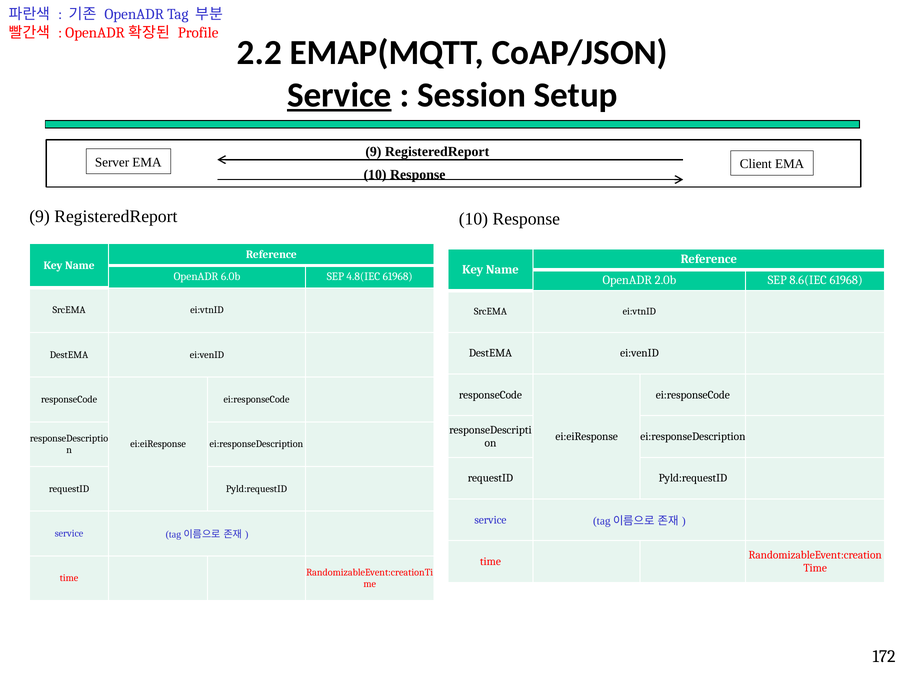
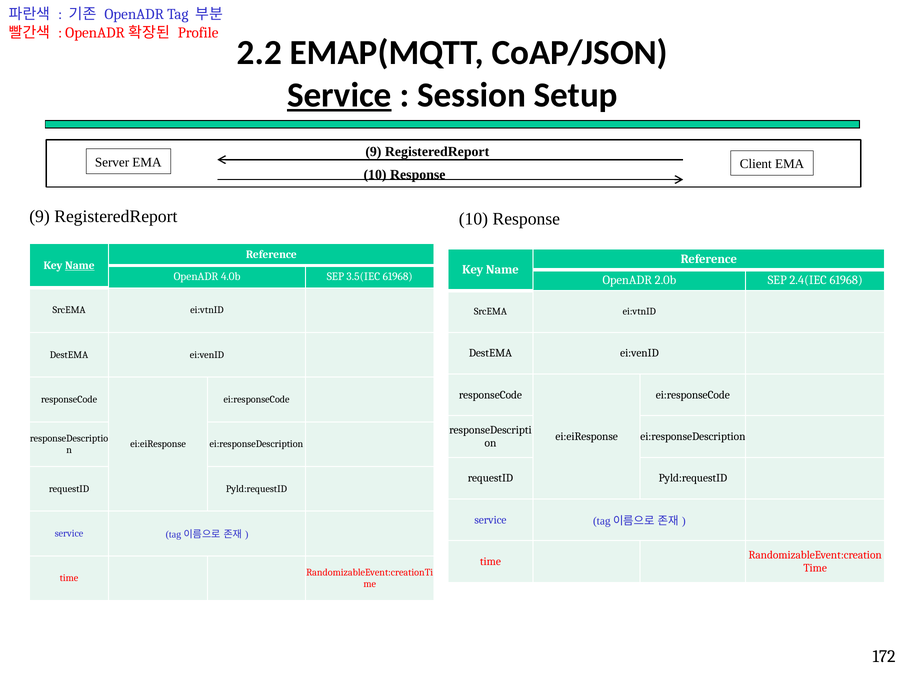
Name at (80, 266) underline: none -> present
6.0b: 6.0b -> 4.0b
4.8(IEC: 4.8(IEC -> 3.5(IEC
8.6(IEC: 8.6(IEC -> 2.4(IEC
